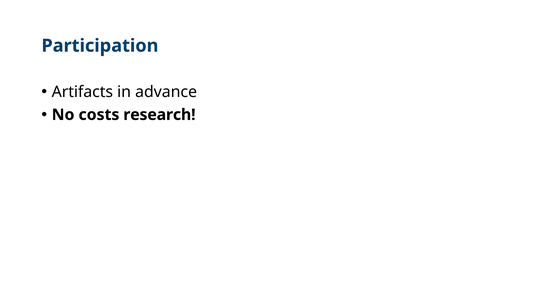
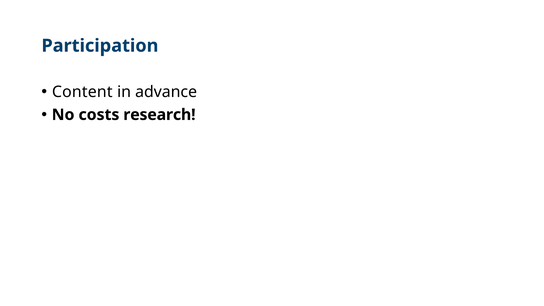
Artifacts: Artifacts -> Content
